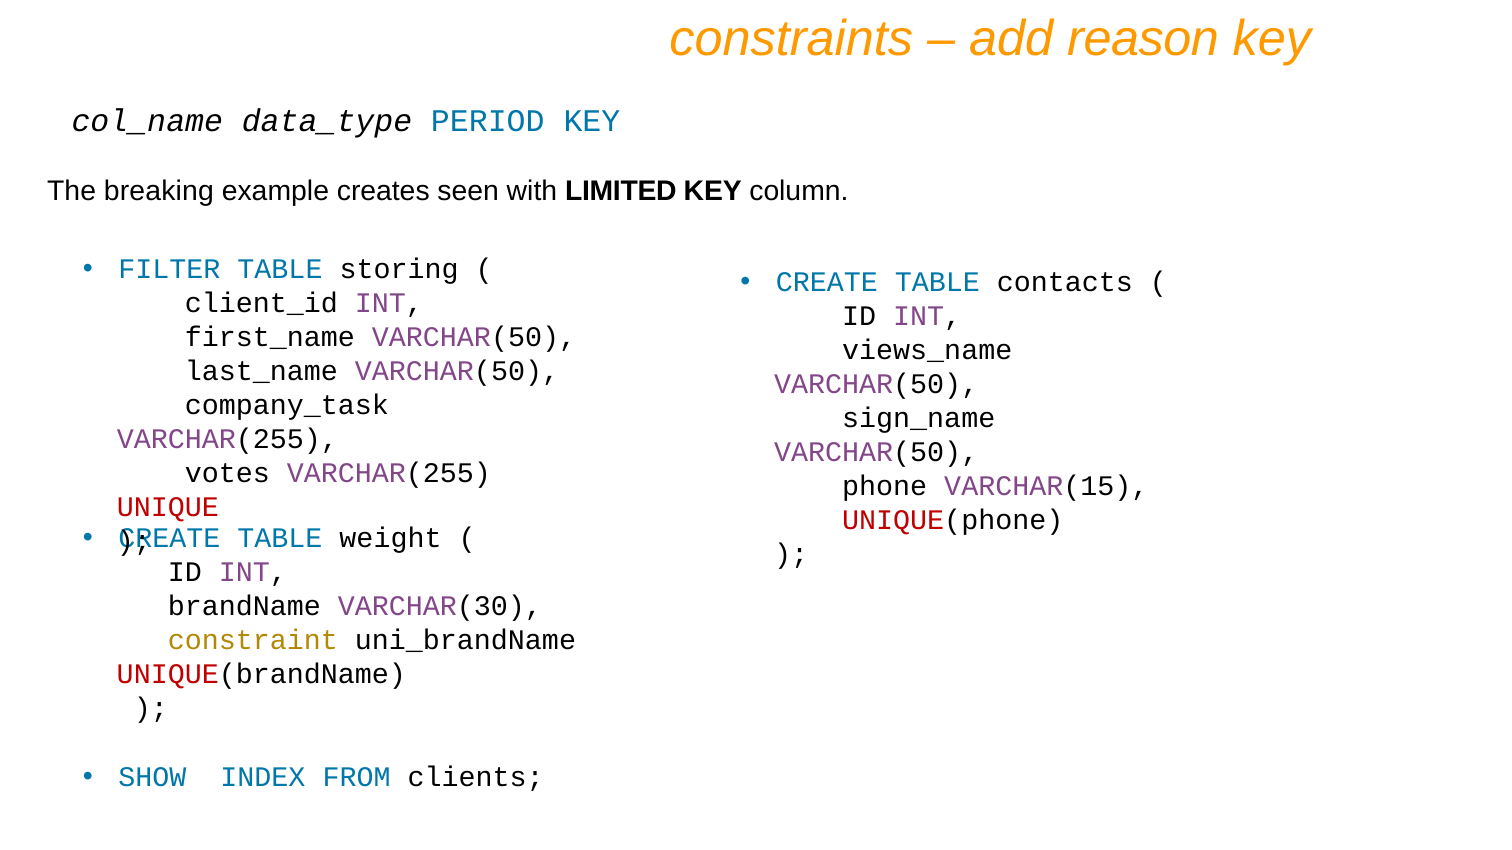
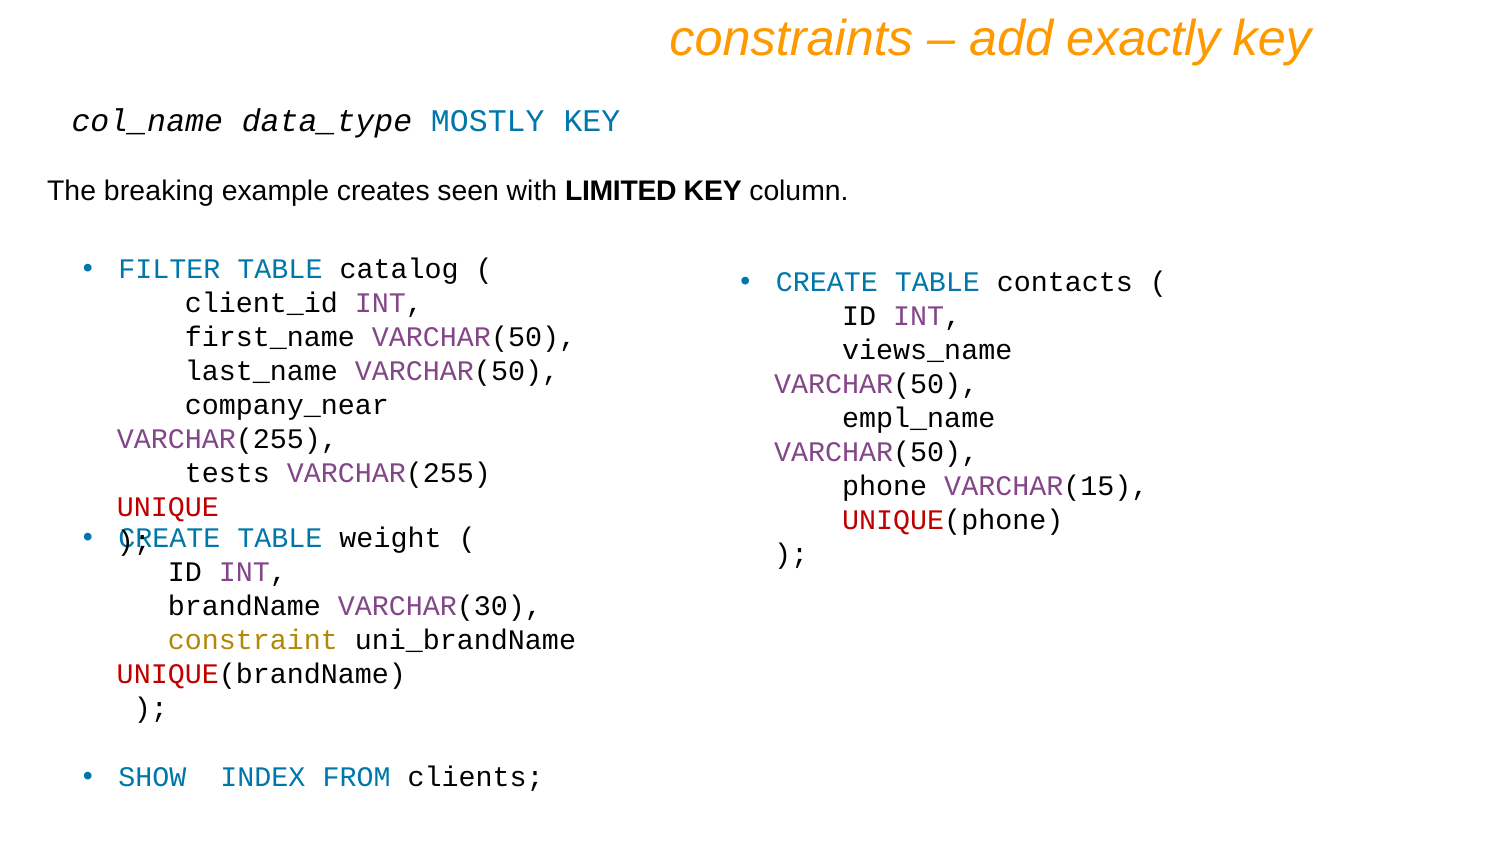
reason: reason -> exactly
PERIOD: PERIOD -> MOSTLY
storing: storing -> catalog
company_task: company_task -> company_near
sign_name: sign_name -> empl_name
votes: votes -> tests
